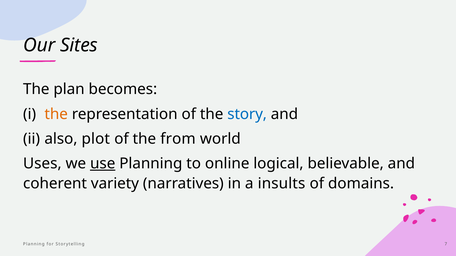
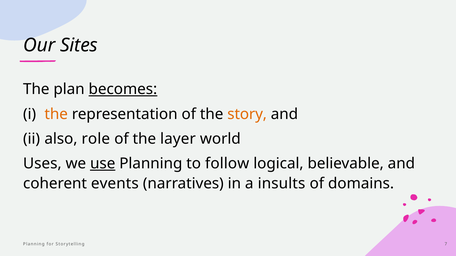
becomes underline: none -> present
story colour: blue -> orange
plot: plot -> role
from: from -> layer
online: online -> follow
variety: variety -> events
